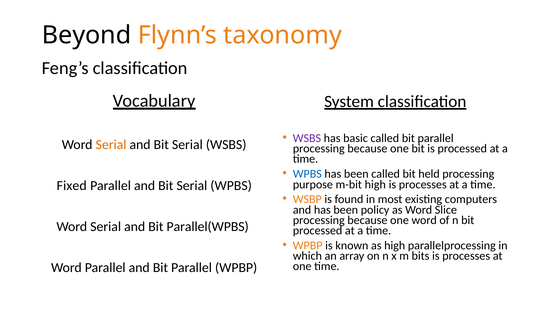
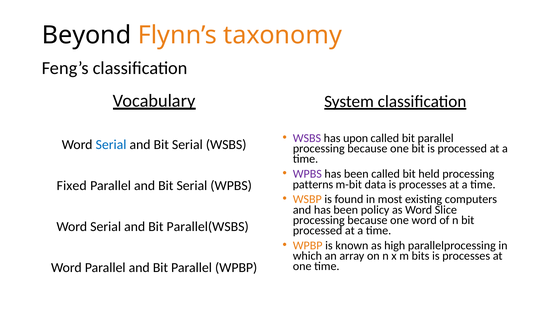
basic: basic -> upon
Serial at (111, 145) colour: orange -> blue
WPBS at (307, 174) colour: blue -> purple
purpose: purpose -> patterns
m-bit high: high -> data
Parallel(WPBS: Parallel(WPBS -> Parallel(WSBS
